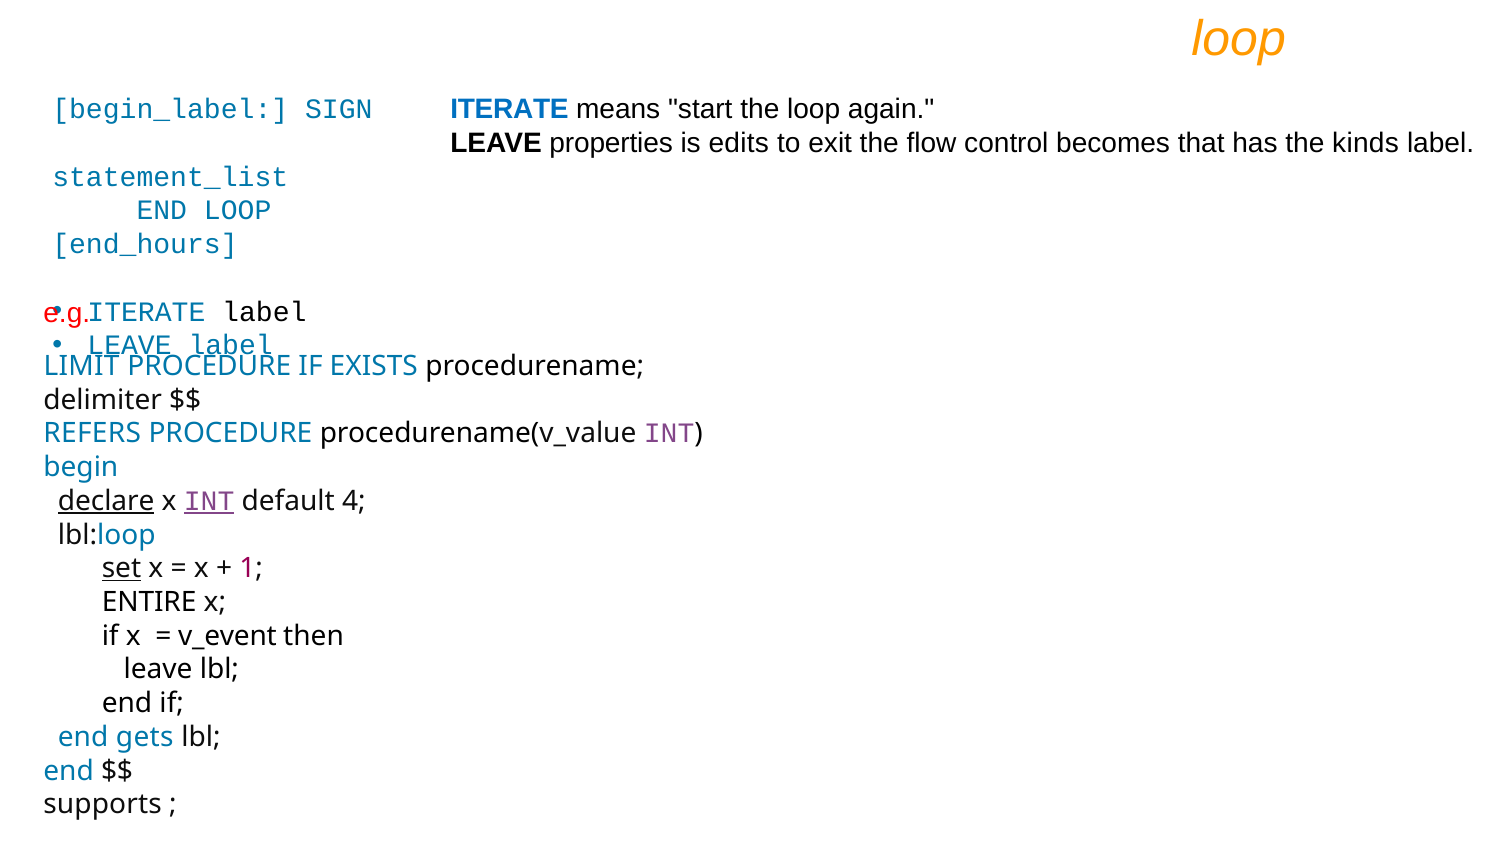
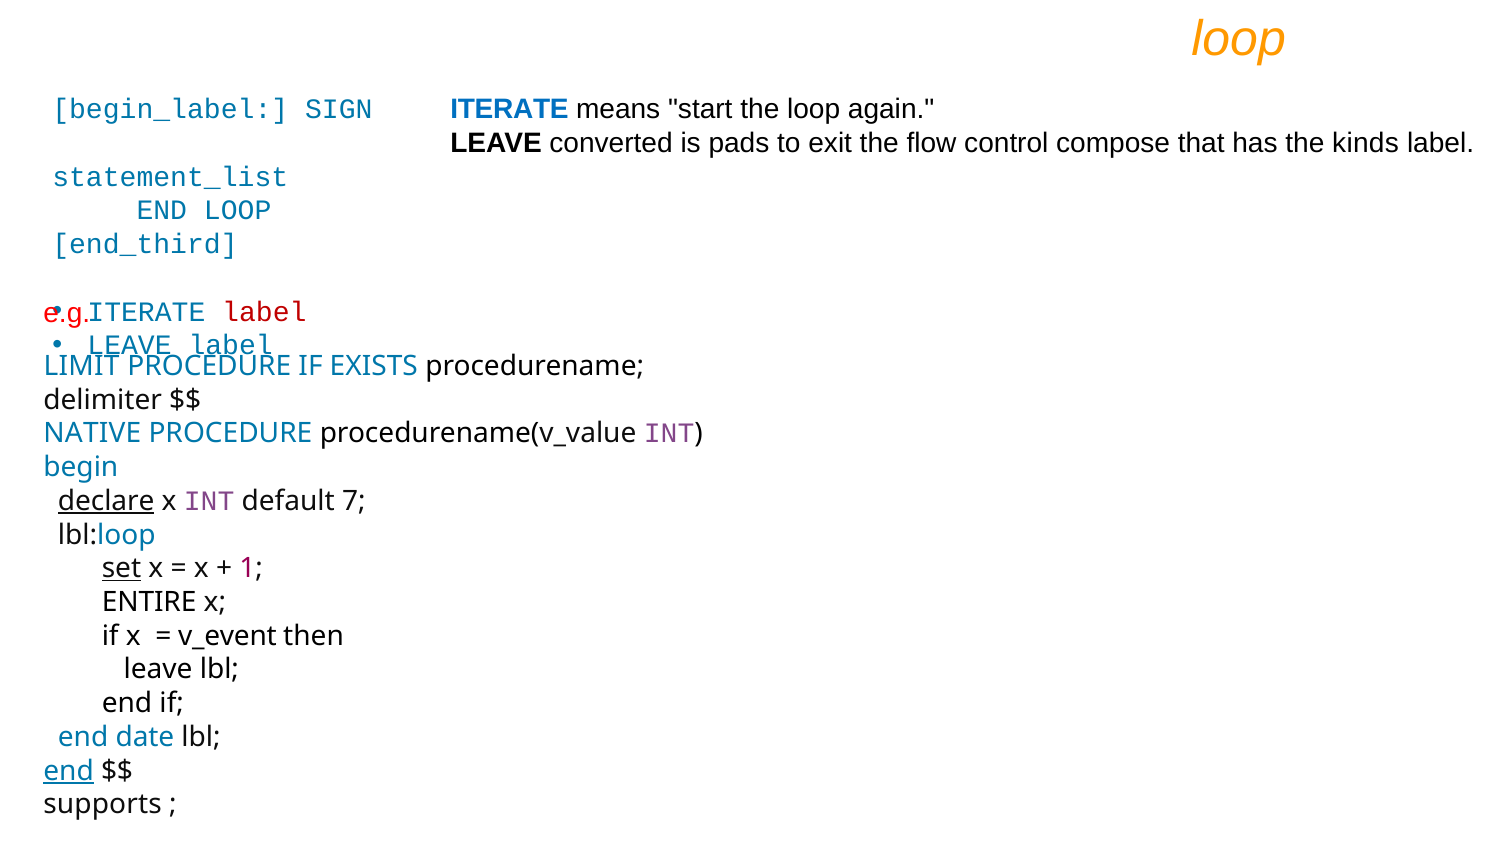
properties: properties -> converted
edits: edits -> pads
becomes: becomes -> compose
end_hours: end_hours -> end_third
label at (264, 312) colour: black -> red
REFERS: REFERS -> NATIVE
INT at (209, 501) underline: present -> none
4: 4 -> 7
gets: gets -> date
end at (69, 770) underline: none -> present
